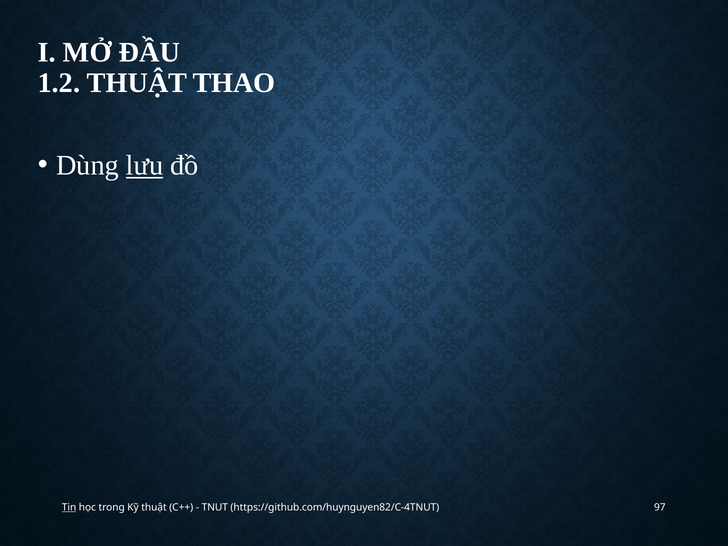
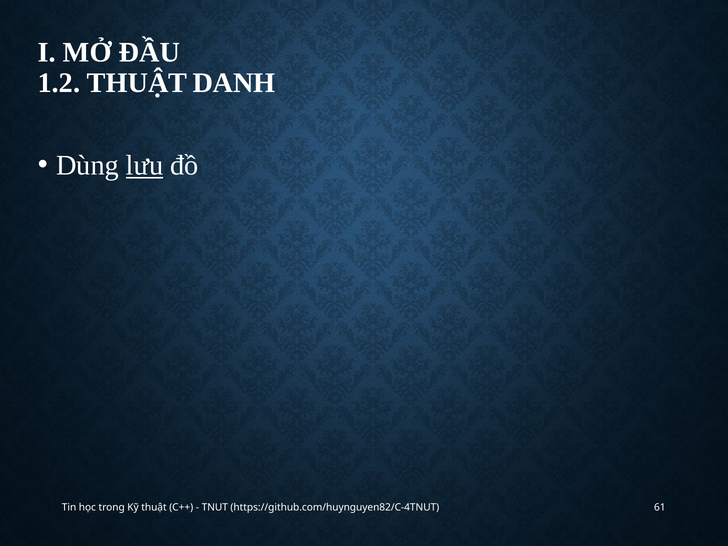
THAO: THAO -> DANH
Tin underline: present -> none
97: 97 -> 61
